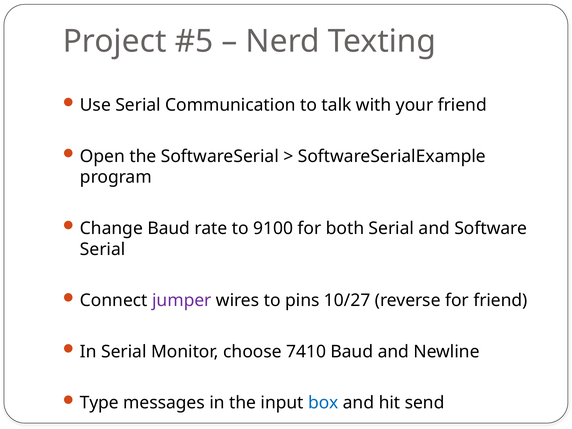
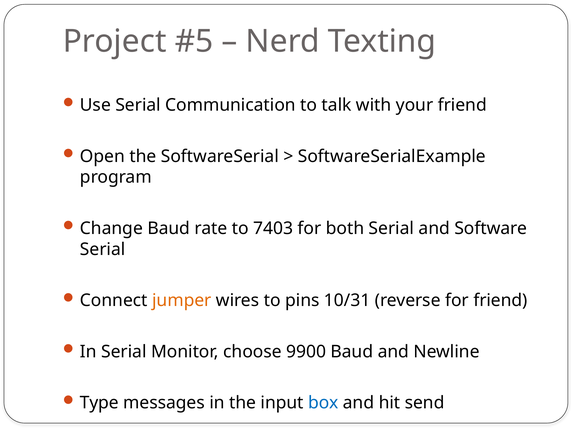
9100: 9100 -> 7403
jumper colour: purple -> orange
10/27: 10/27 -> 10/31
7410: 7410 -> 9900
